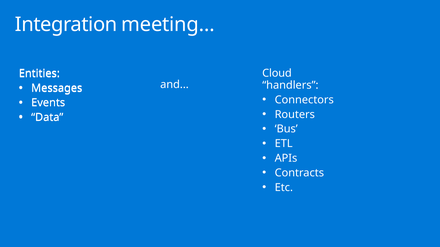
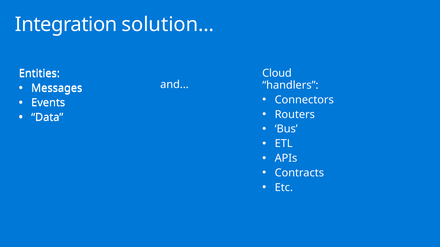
meeting…: meeting… -> solution…
